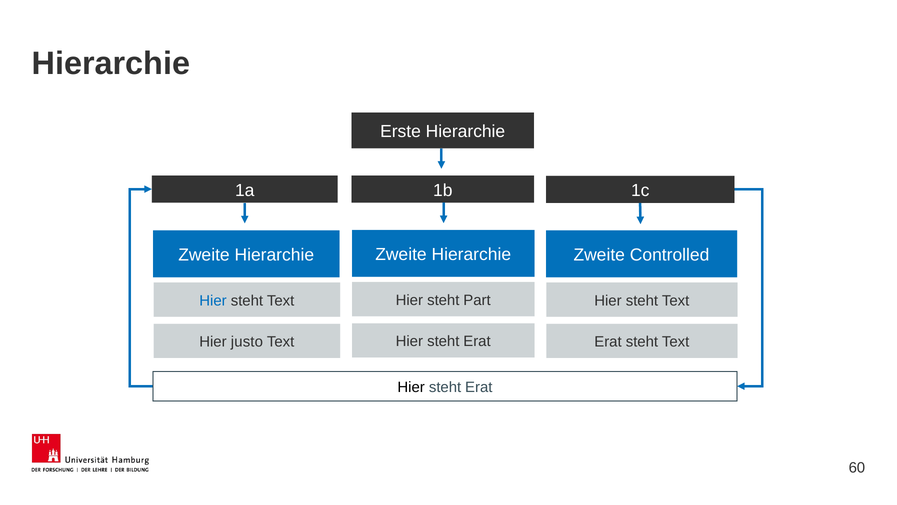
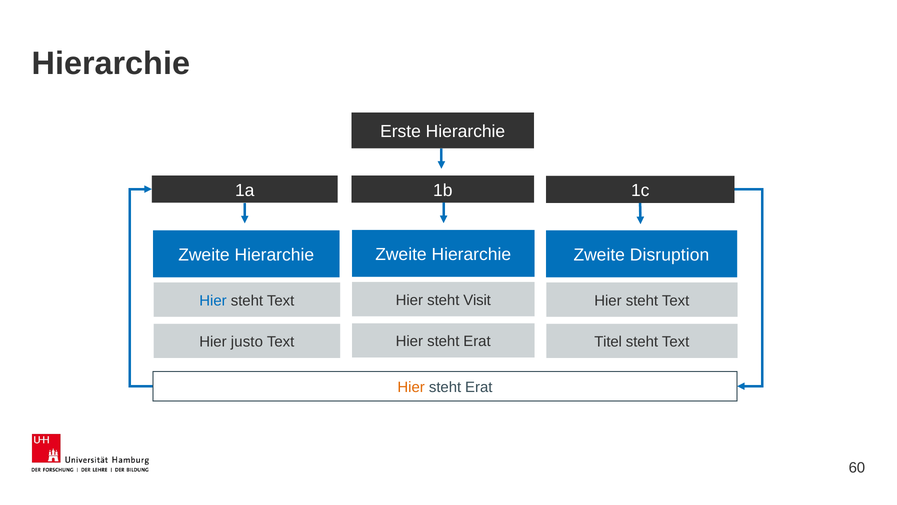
Controlled: Controlled -> Disruption
Part: Part -> Visit
Erat at (608, 342): Erat -> Titel
Hier at (411, 387) colour: black -> orange
